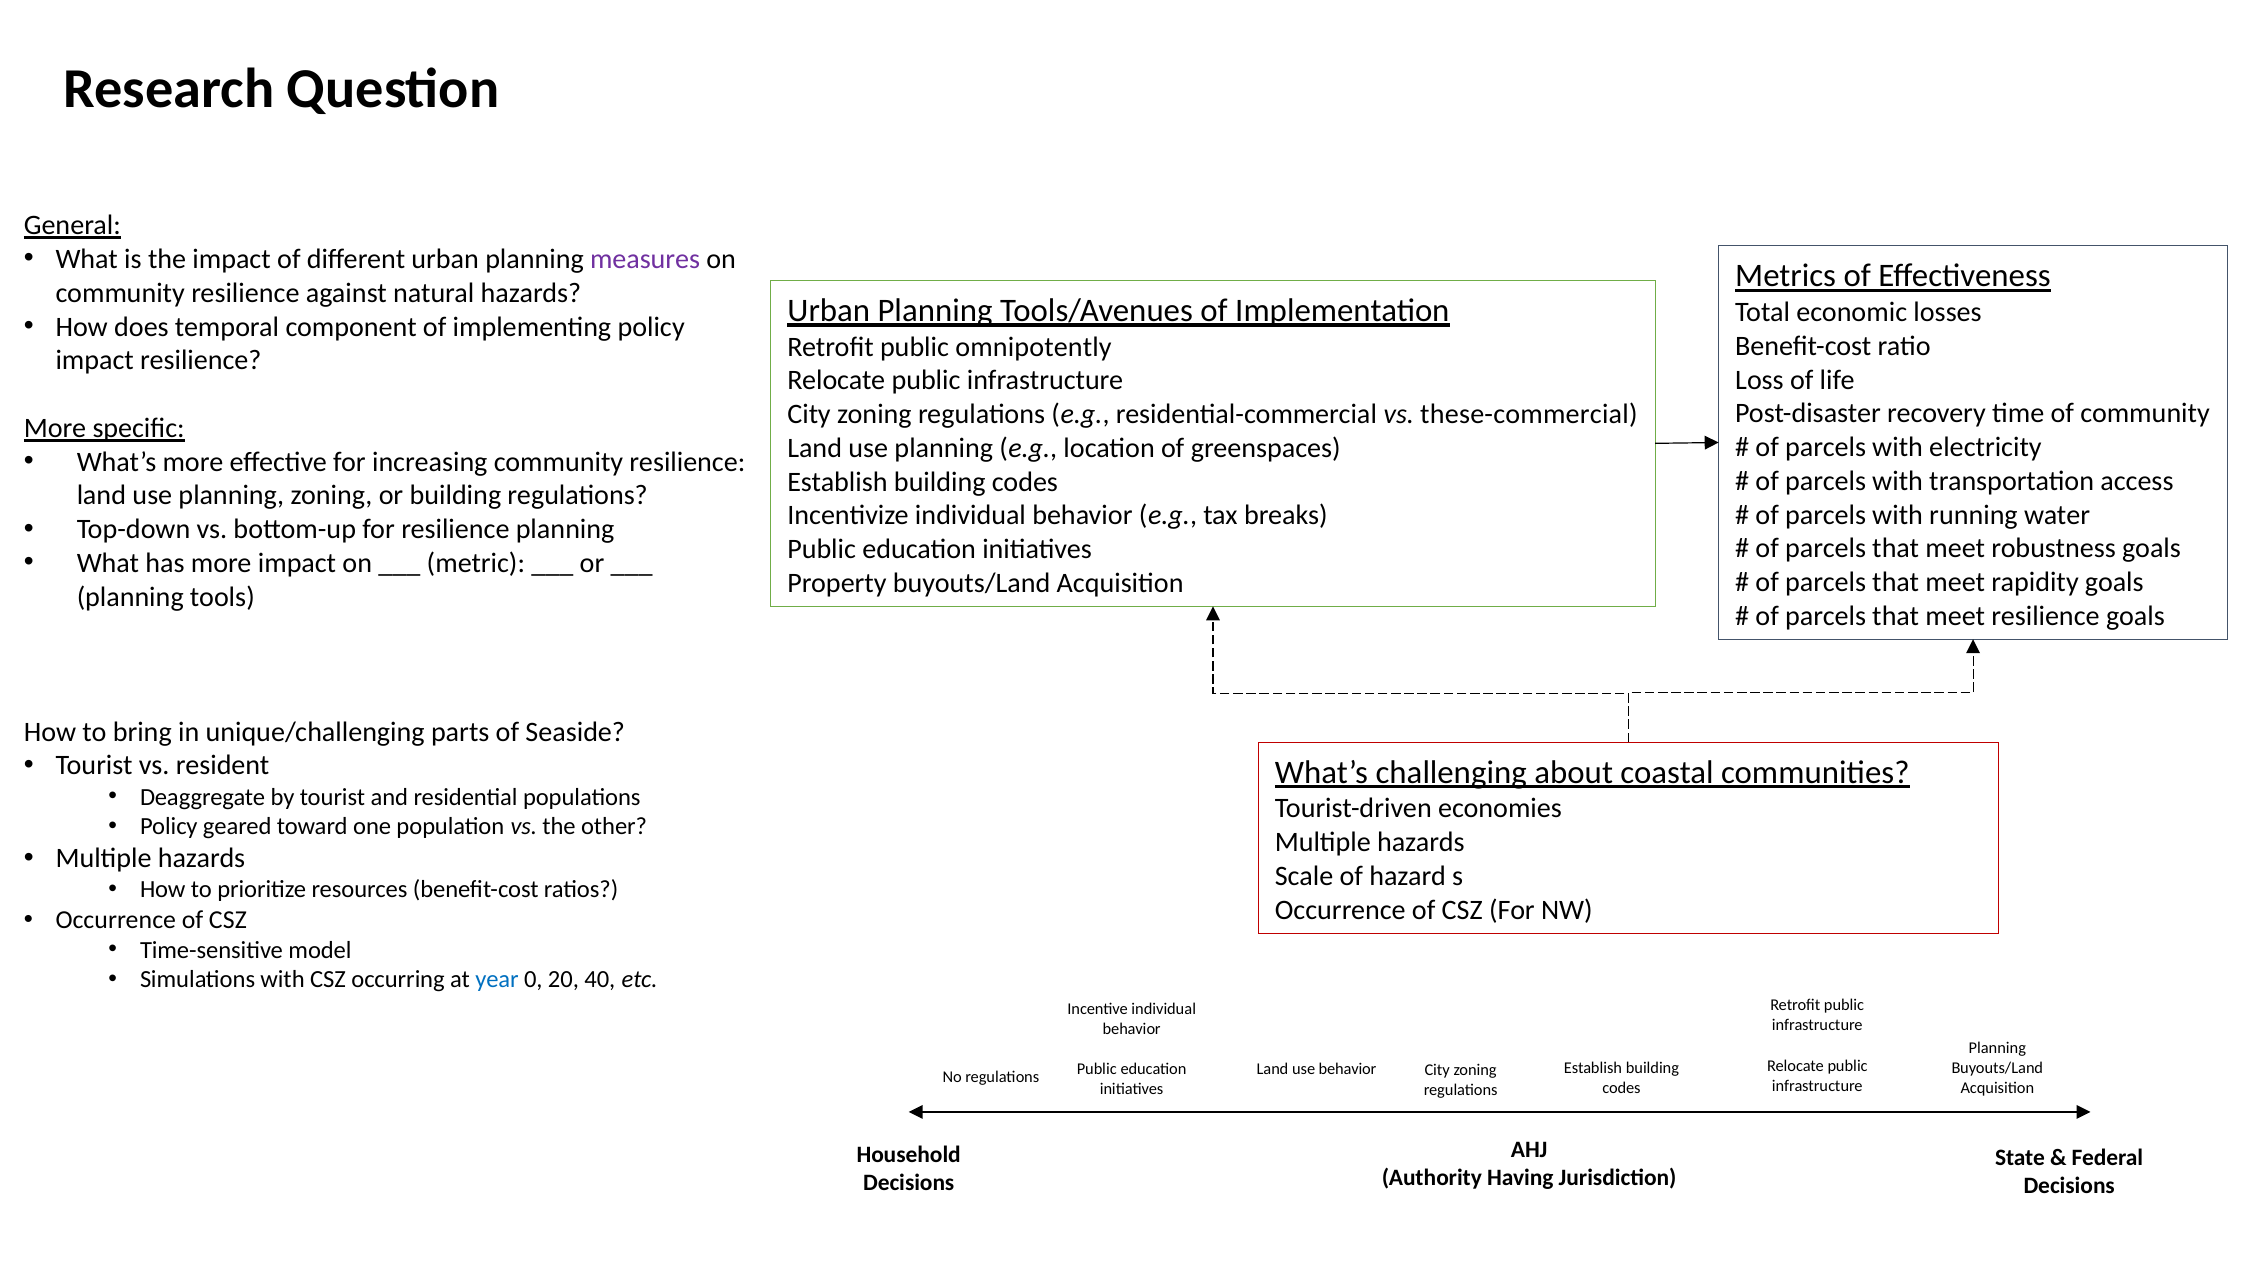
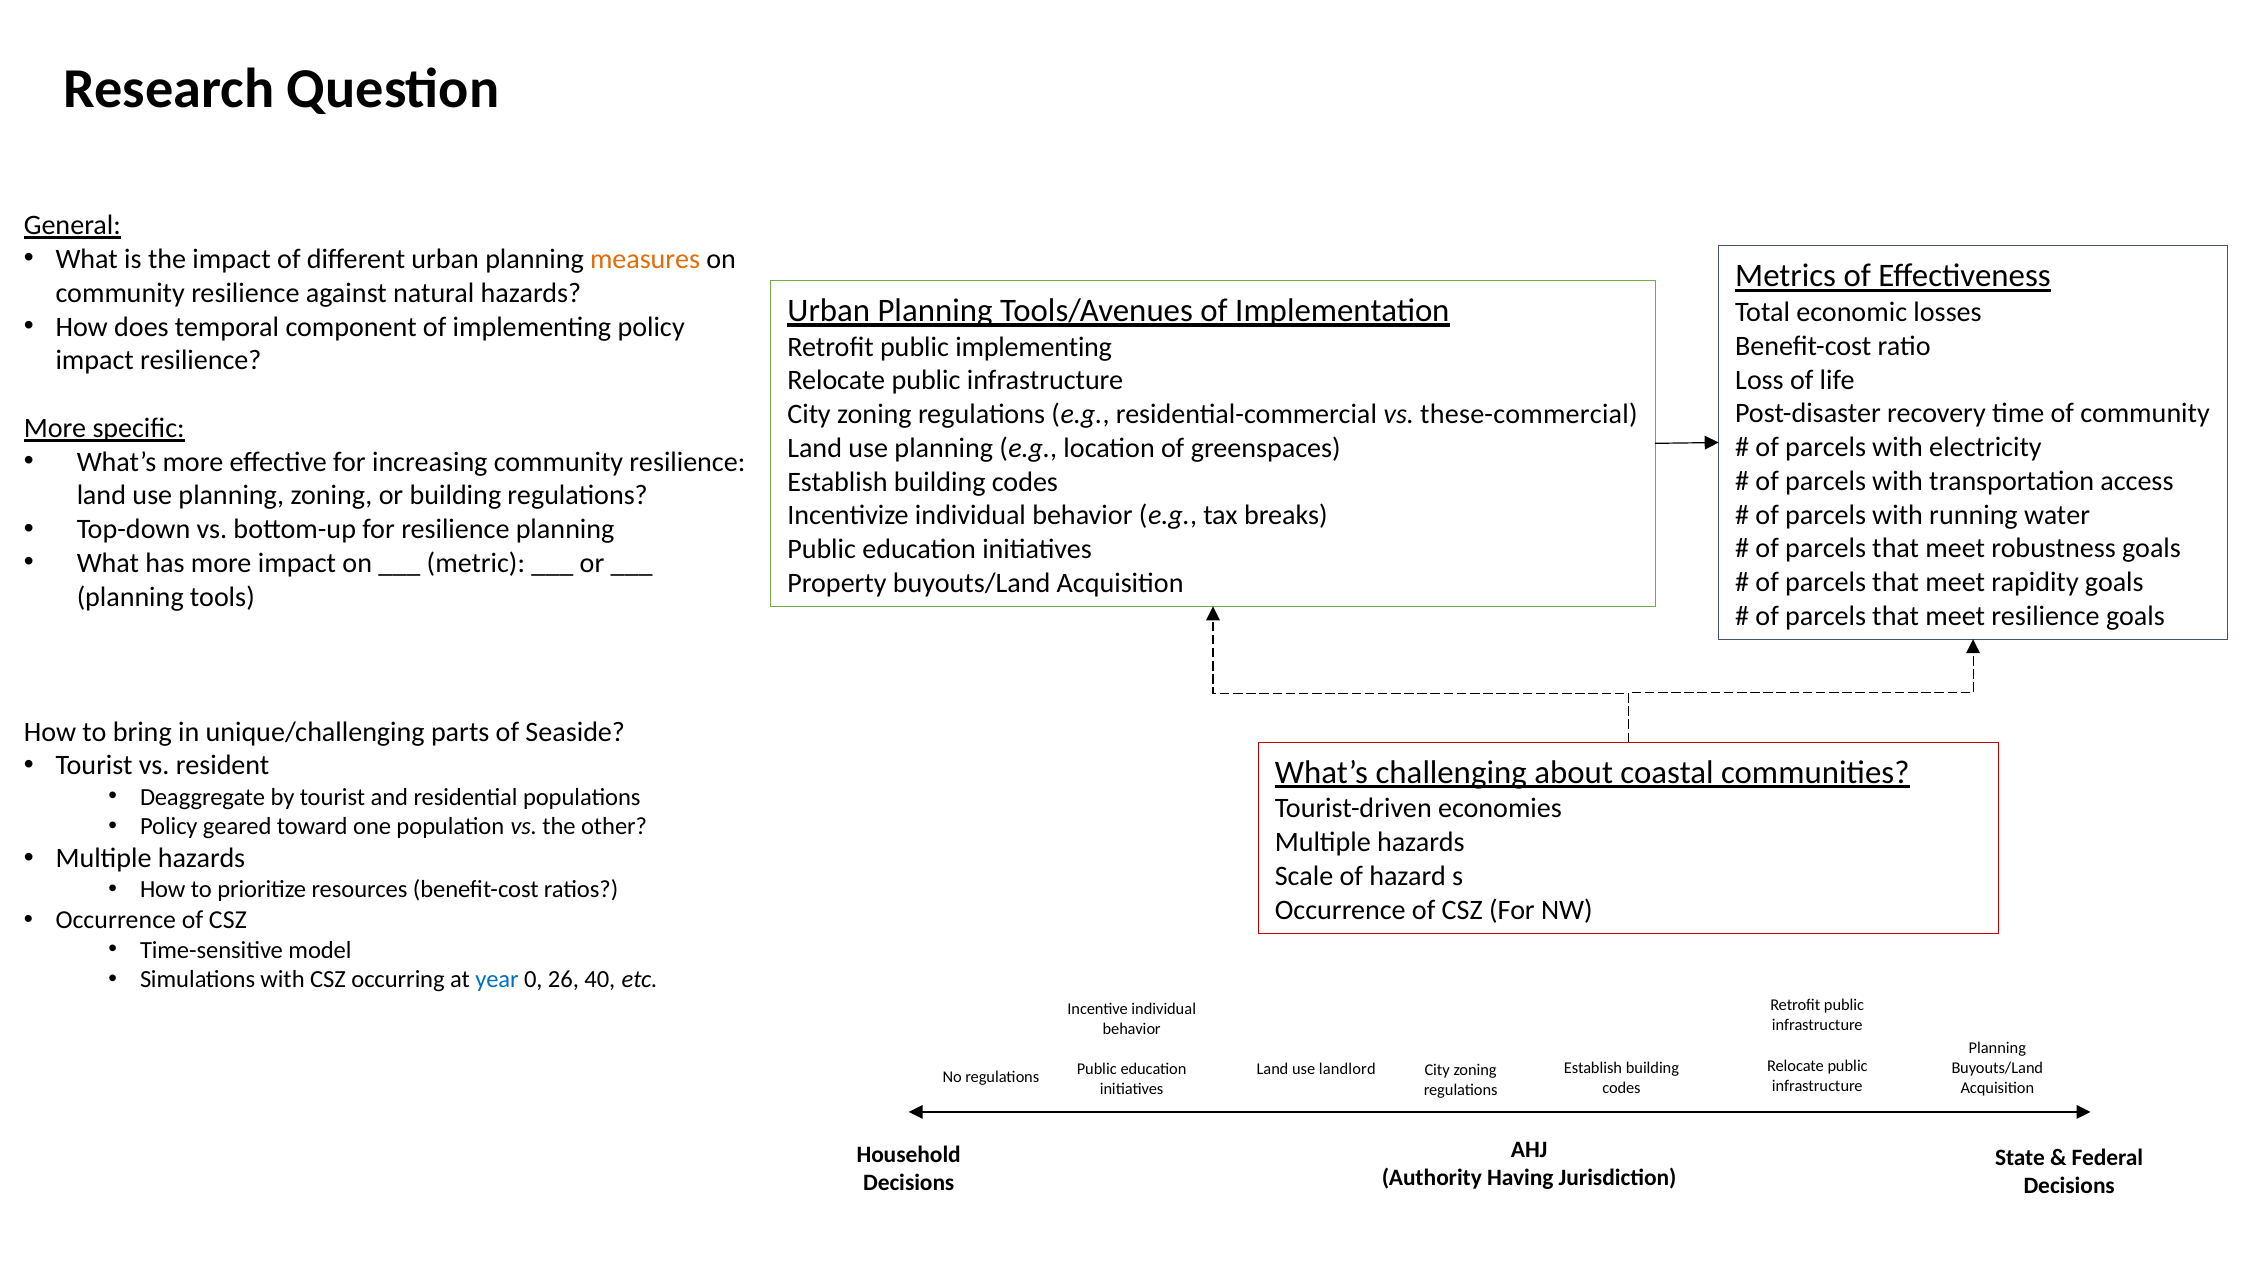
measures colour: purple -> orange
public omnipotently: omnipotently -> implementing
20: 20 -> 26
use behavior: behavior -> landlord
